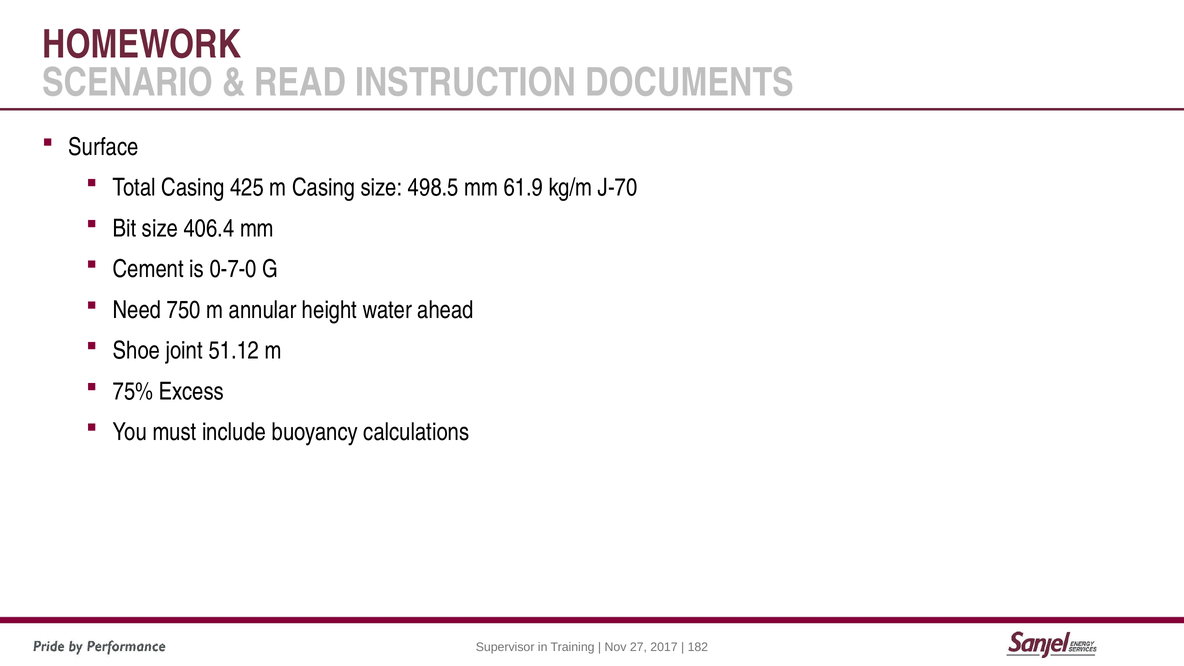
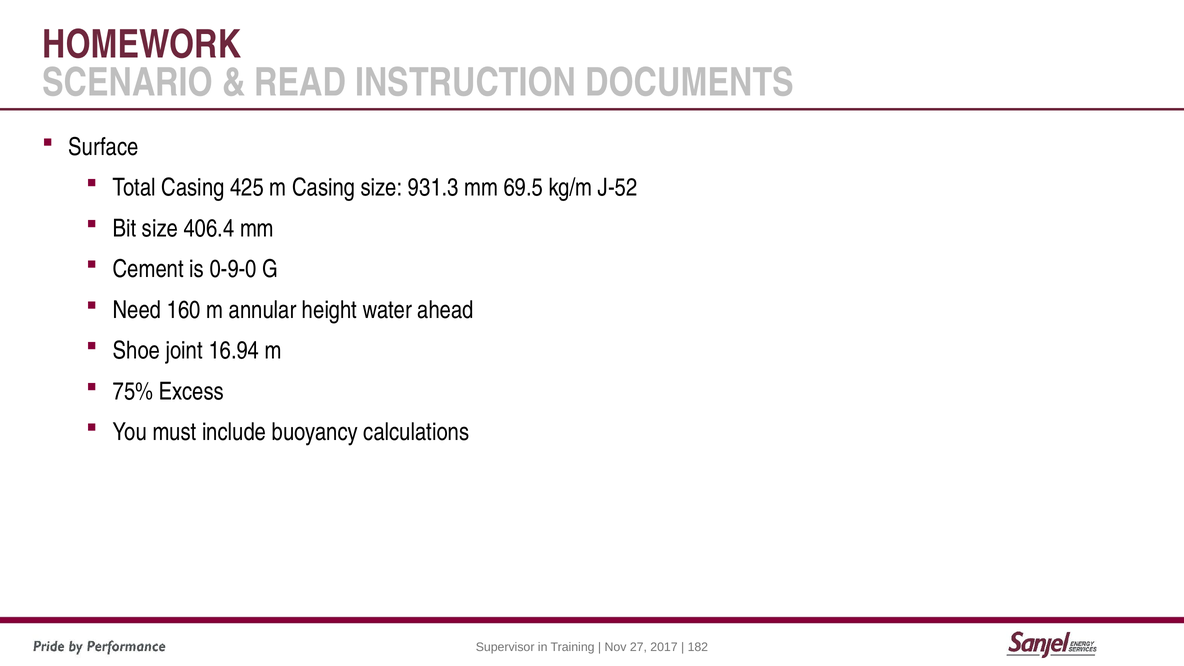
498.5: 498.5 -> 931.3
61.9: 61.9 -> 69.5
J-70: J-70 -> J-52
0-7-0: 0-7-0 -> 0-9-0
750: 750 -> 160
51.12: 51.12 -> 16.94
